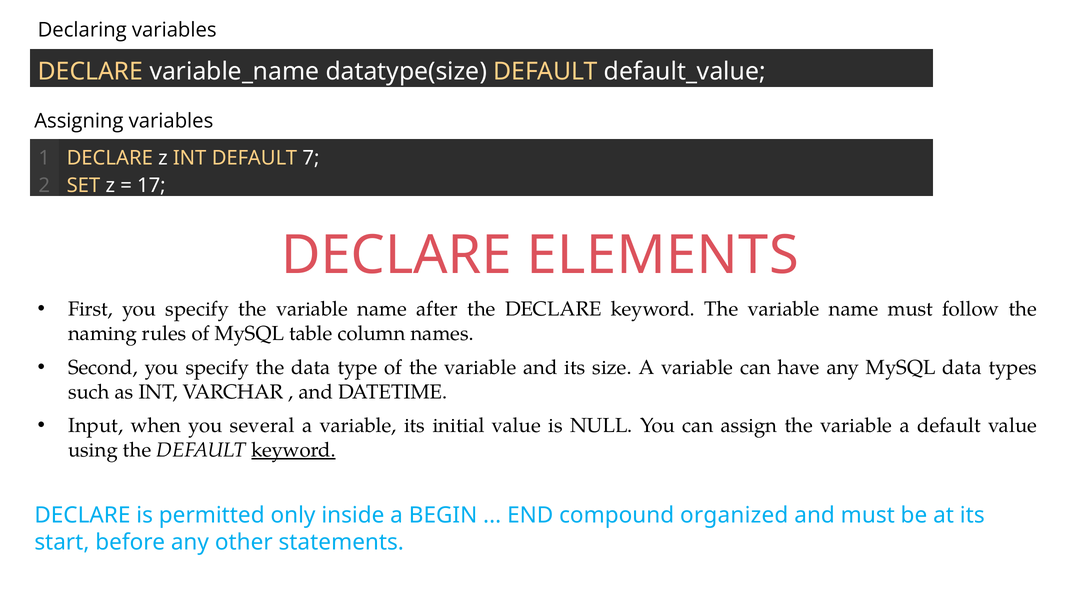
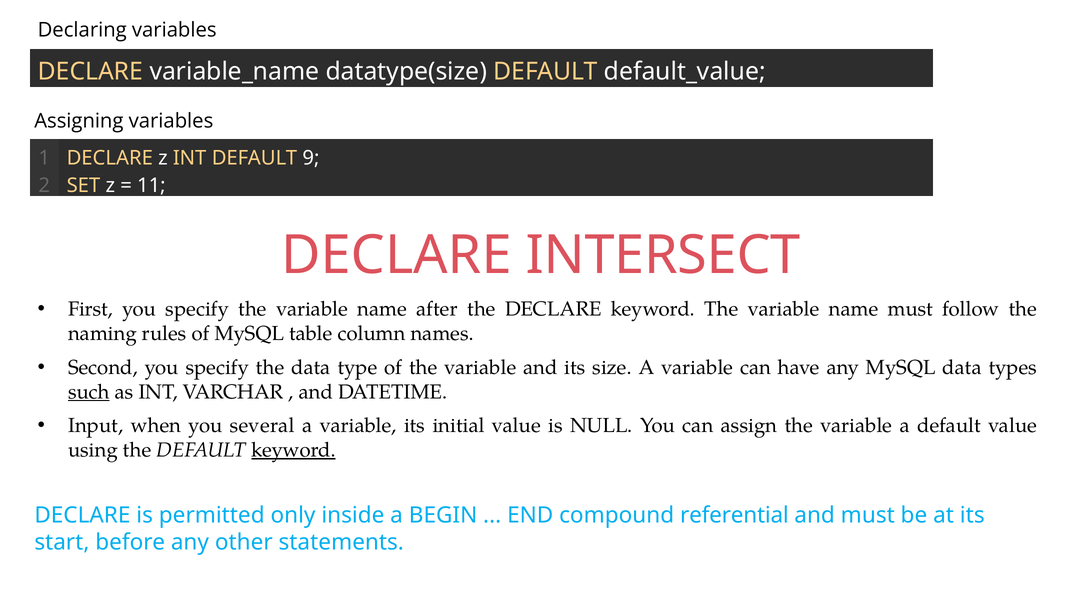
7: 7 -> 9
17: 17 -> 11
ELEMENTS: ELEMENTS -> INTERSECT
such underline: none -> present
organized: organized -> referential
